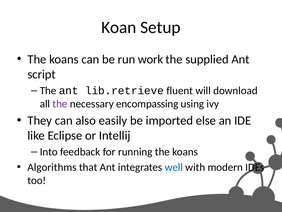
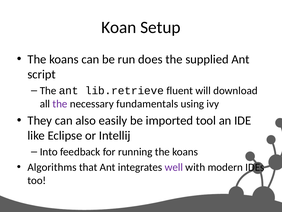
work: work -> does
encompassing: encompassing -> fundamentals
else: else -> tool
well colour: blue -> purple
